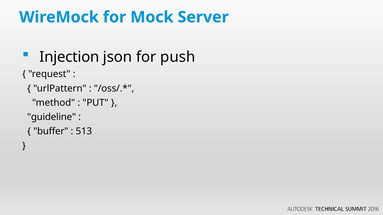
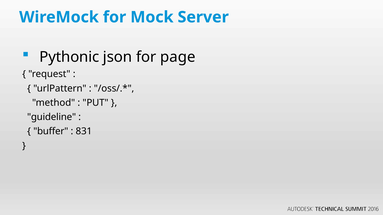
Injection: Injection -> Pythonic
push: push -> page
513: 513 -> 831
